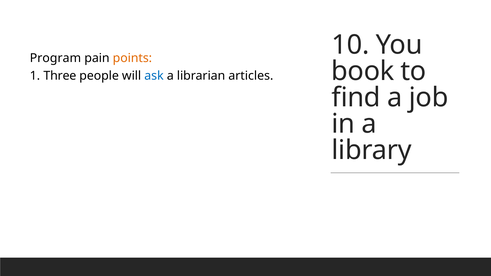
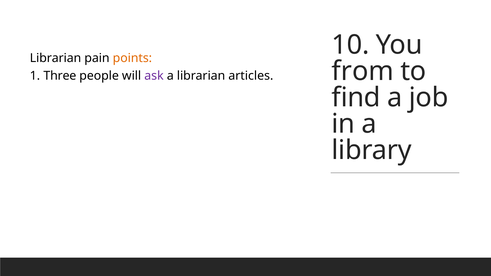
Program at (55, 58): Program -> Librarian
book: book -> from
ask colour: blue -> purple
